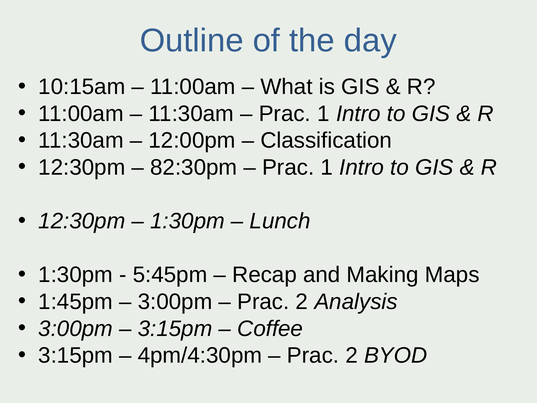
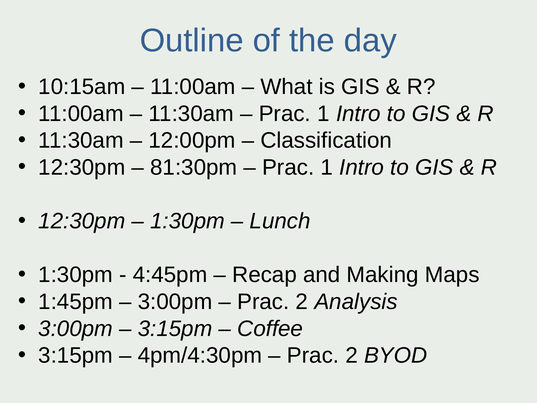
82:30pm: 82:30pm -> 81:30pm
5:45pm: 5:45pm -> 4:45pm
